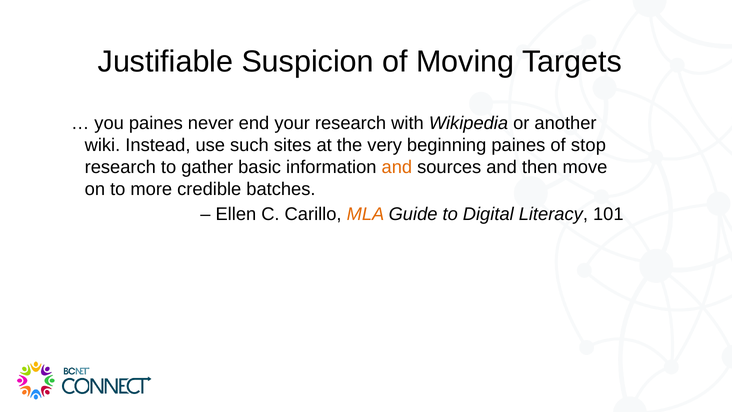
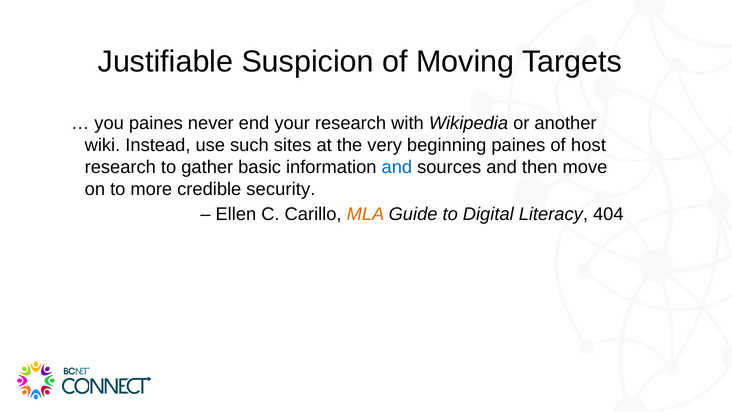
stop: stop -> host
and at (397, 167) colour: orange -> blue
batches: batches -> security
101: 101 -> 404
